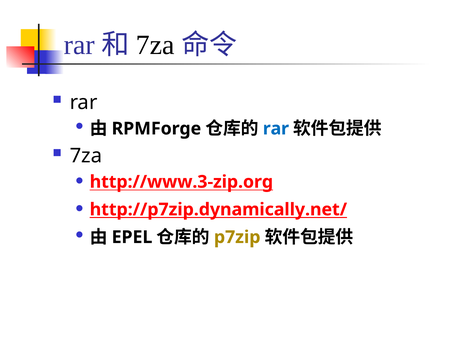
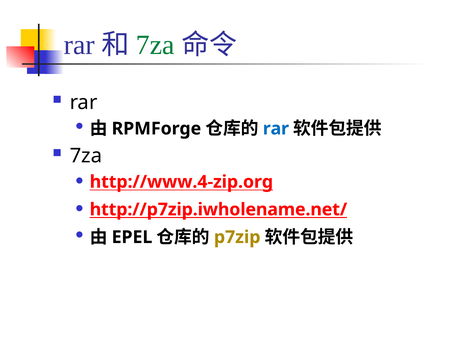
7za at (155, 45) colour: black -> green
http://www.3-zip.org: http://www.3-zip.org -> http://www.4-zip.org
http://p7zip.dynamically.net/: http://p7zip.dynamically.net/ -> http://p7zip.iwholename.net/
